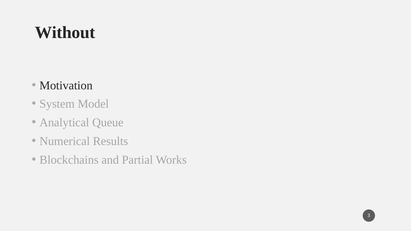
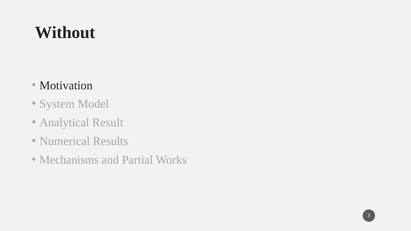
Queue: Queue -> Result
Blockchains: Blockchains -> Mechanisms
